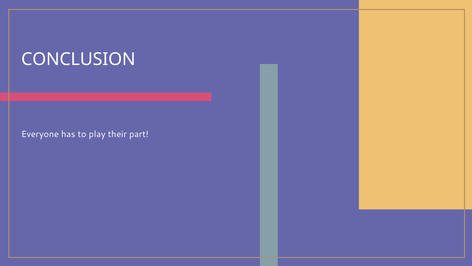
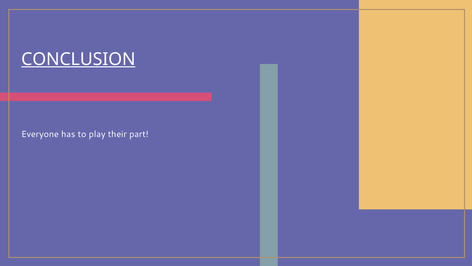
CONCLUSION underline: none -> present
